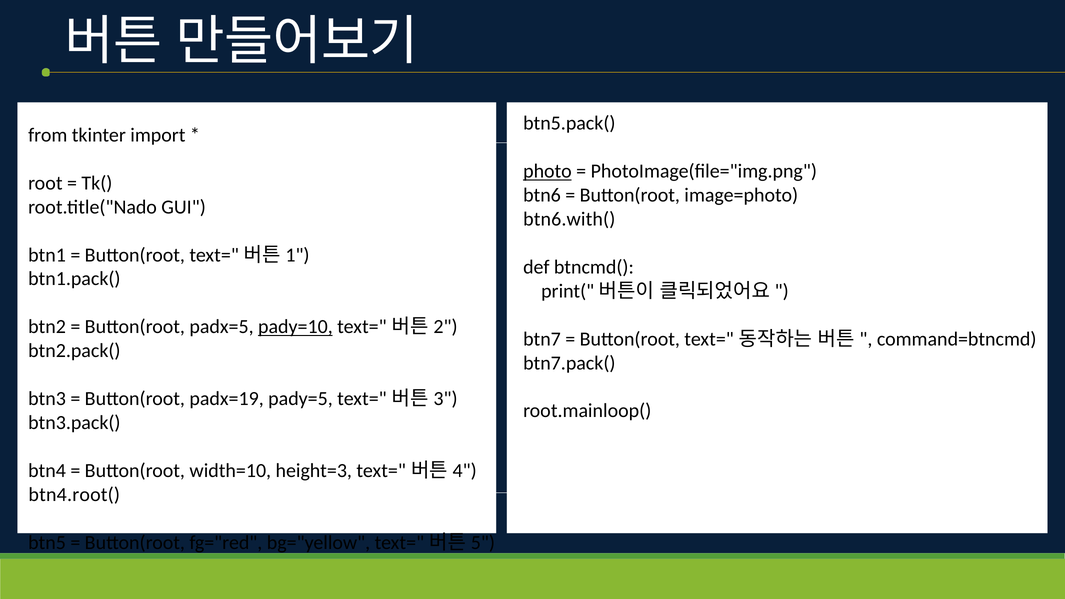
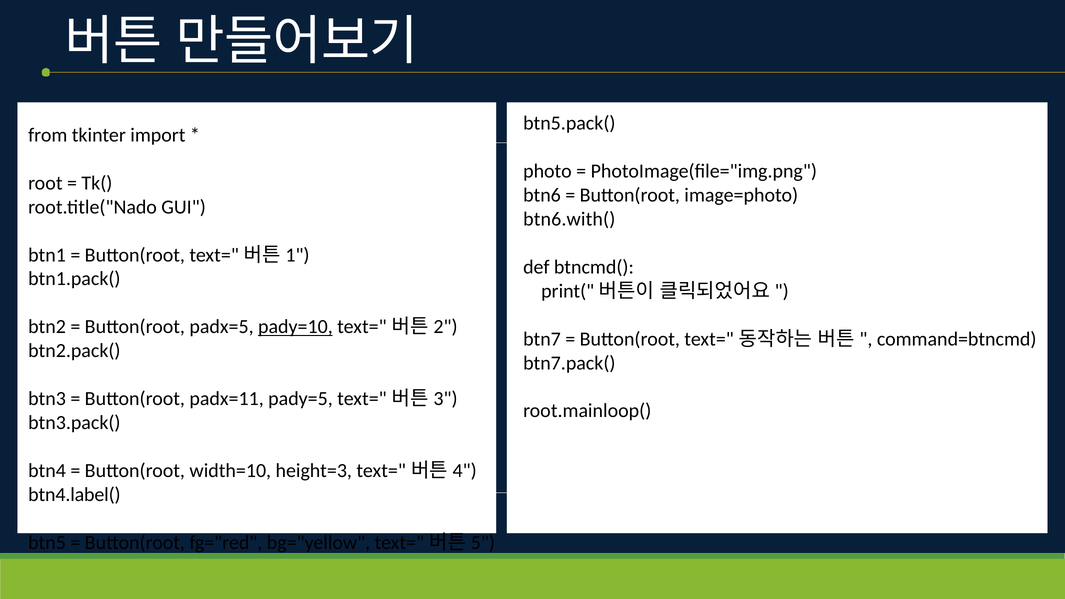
photo underline: present -> none
padx=19: padx=19 -> padx=11
btn4.root(: btn4.root( -> btn4.label(
